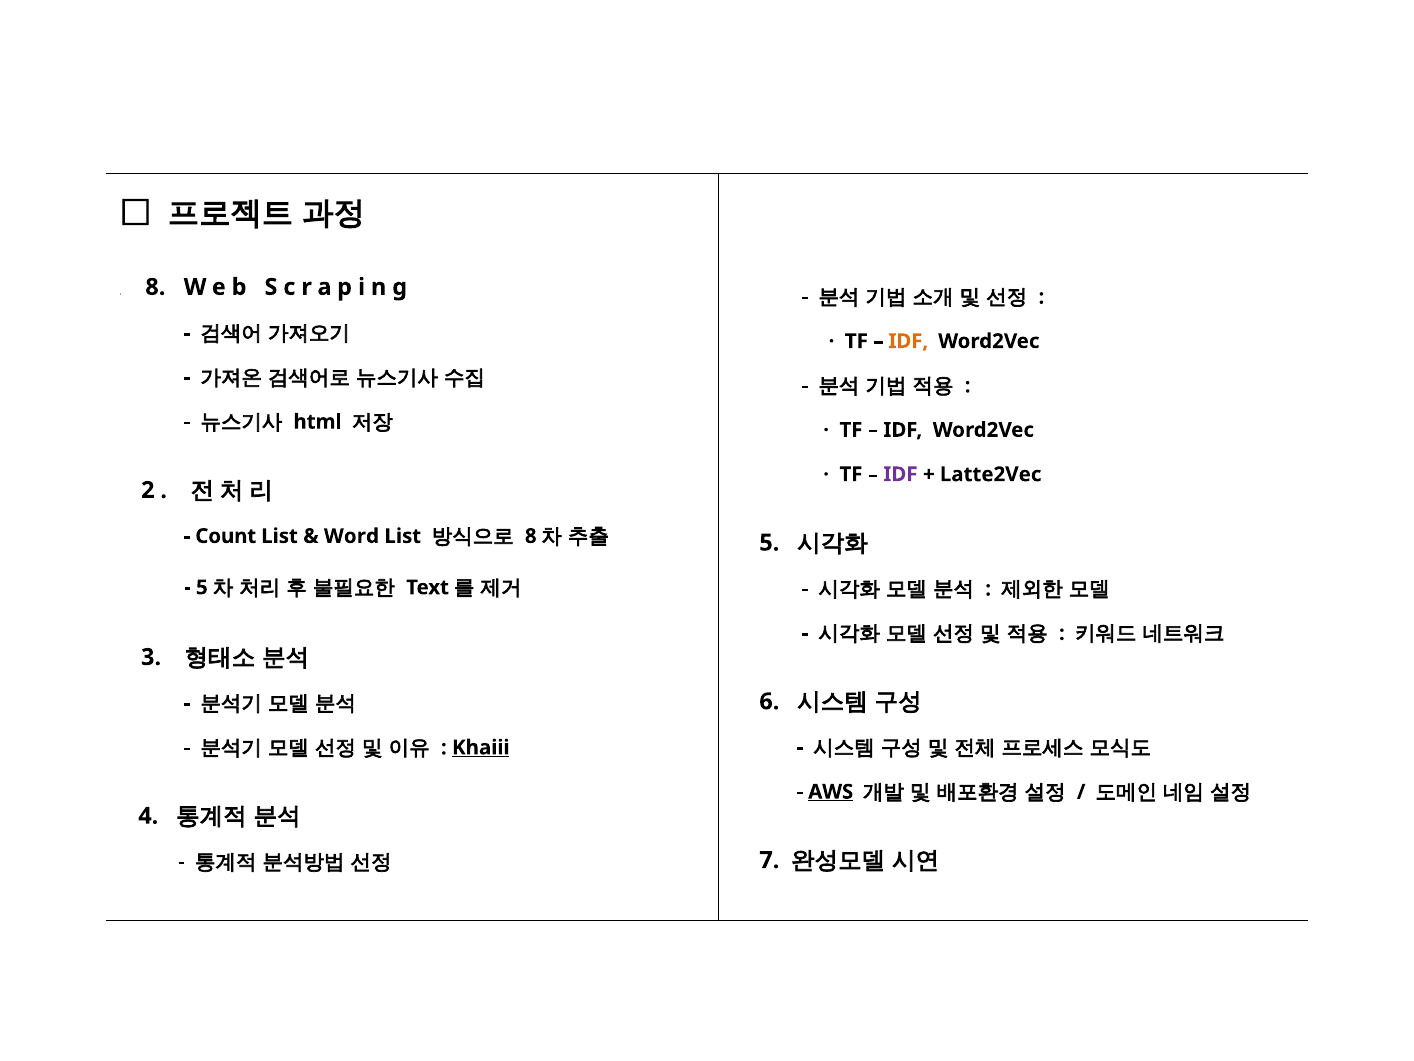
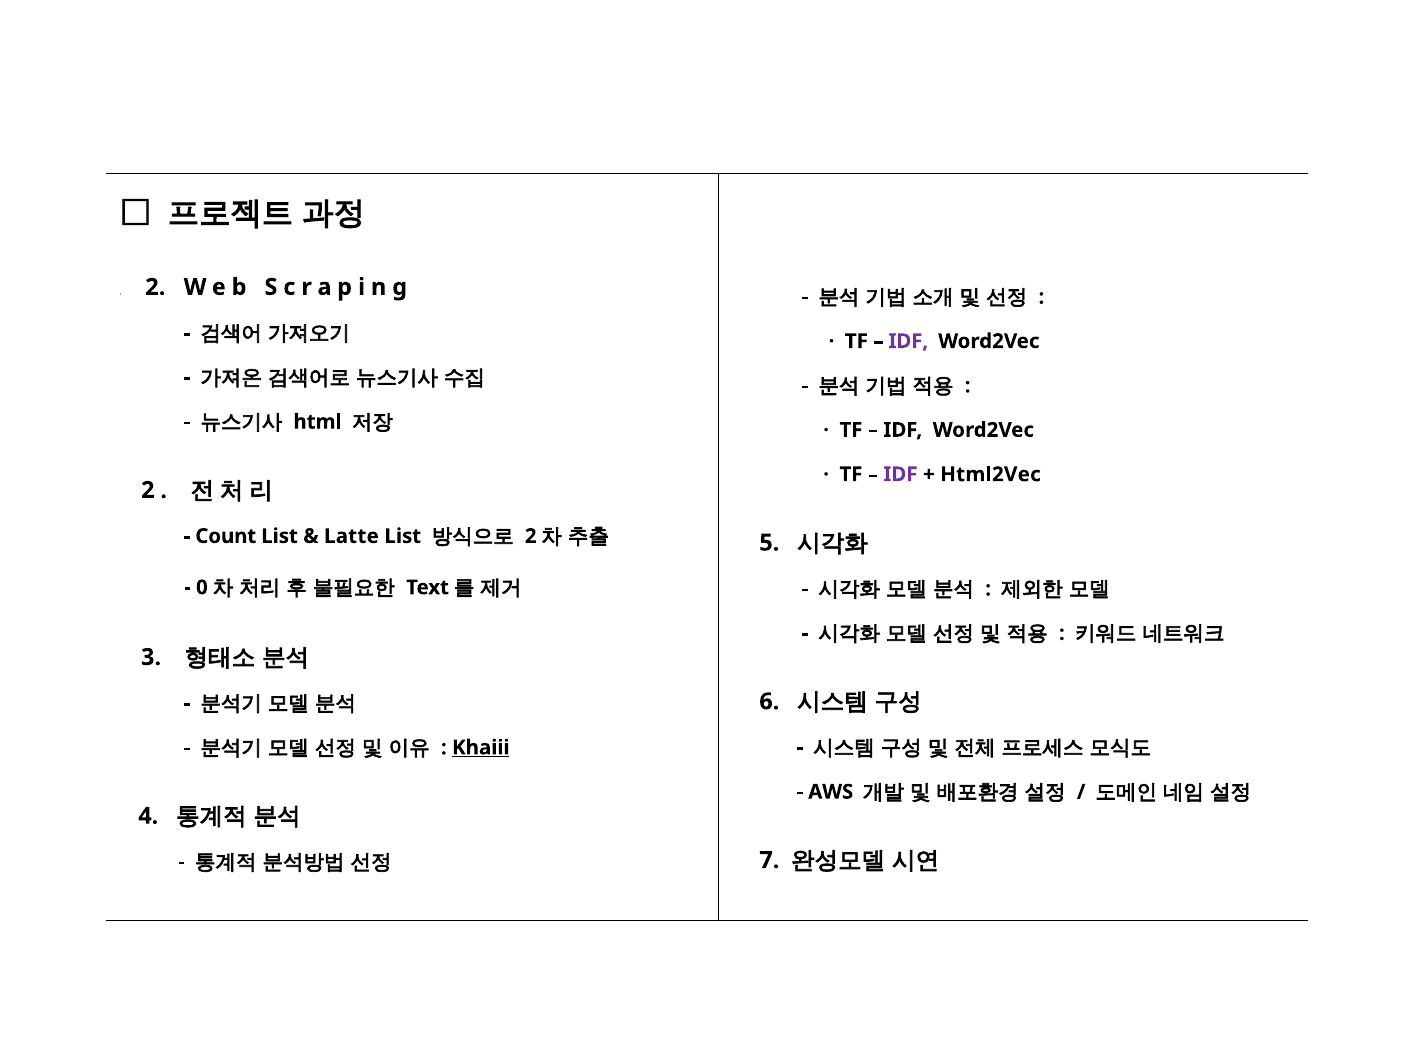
1 8: 8 -> 2
IDF at (908, 341) colour: orange -> purple
Latte2Vec: Latte2Vec -> Html2Vec
Word: Word -> Latte
8 at (531, 536): 8 -> 2
5 at (202, 587): 5 -> 0
AWS underline: present -> none
